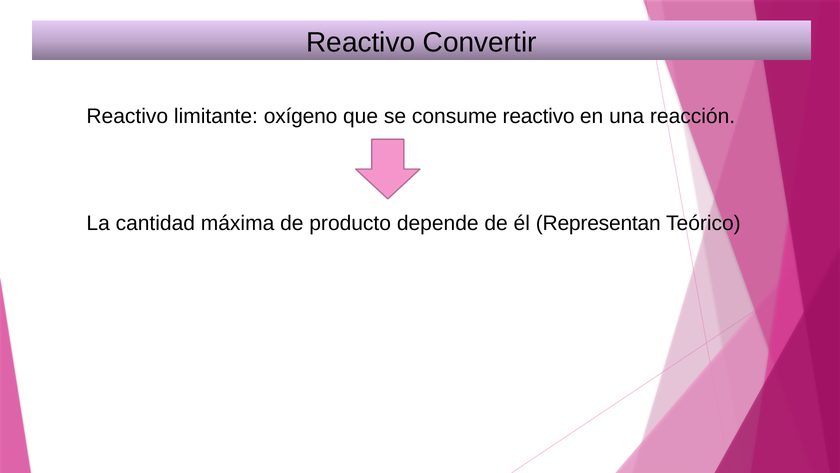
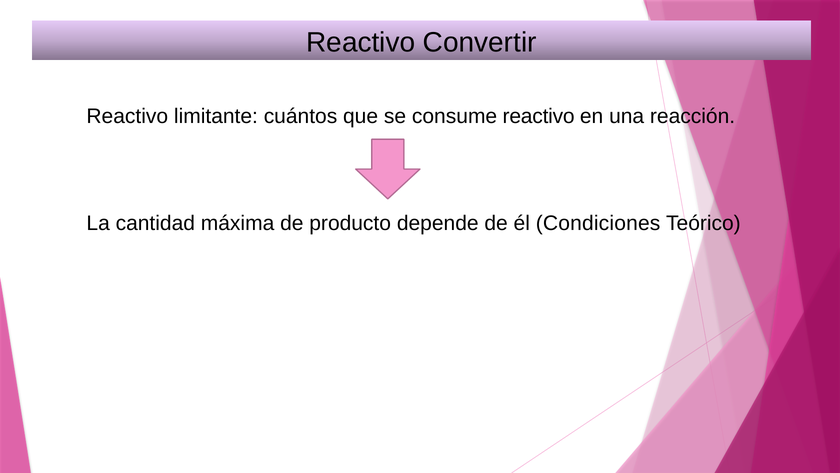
oxígeno: oxígeno -> cuántos
Representan: Representan -> Condiciones
